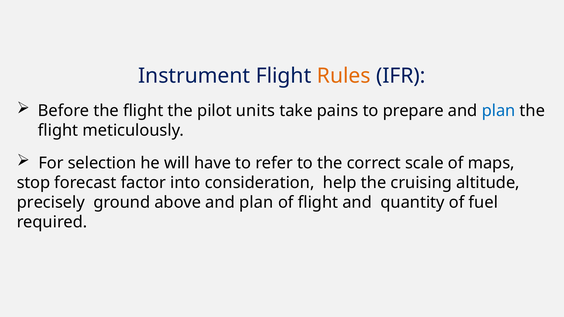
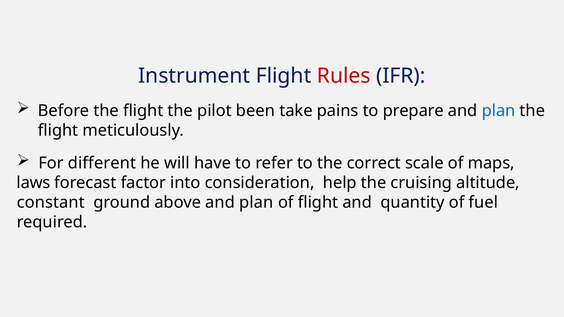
Rules colour: orange -> red
units: units -> been
selection: selection -> different
stop: stop -> laws
precisely: precisely -> constant
